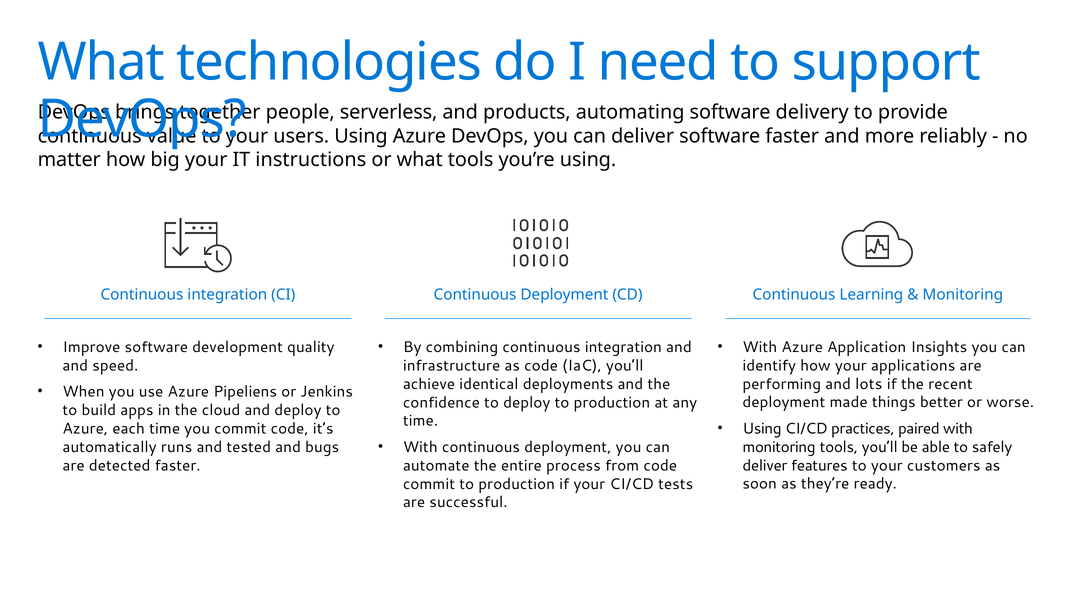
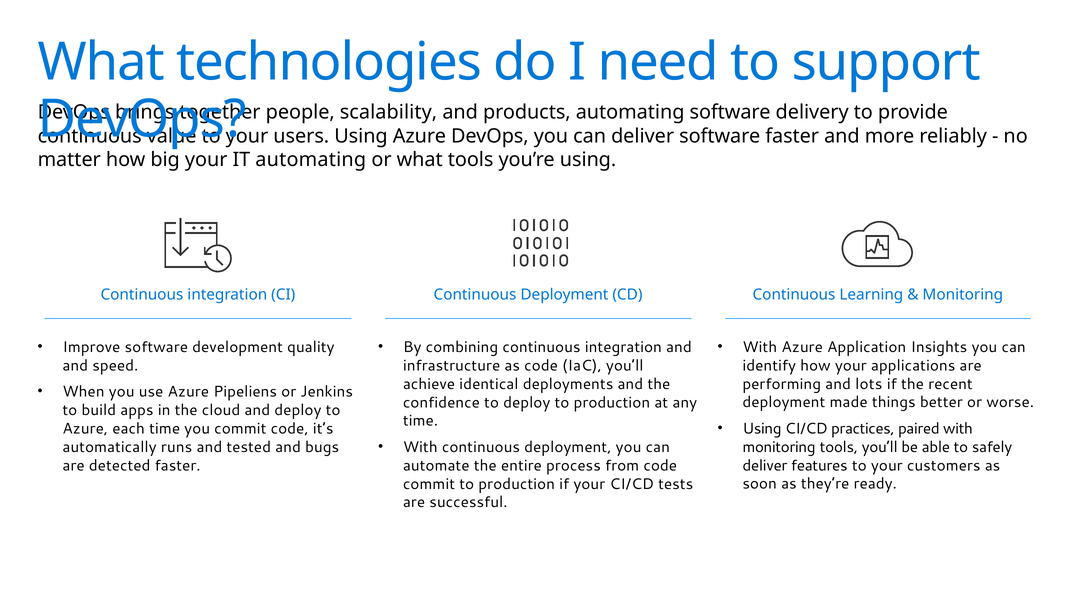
serverless: serverless -> scalability
IT instructions: instructions -> automating
